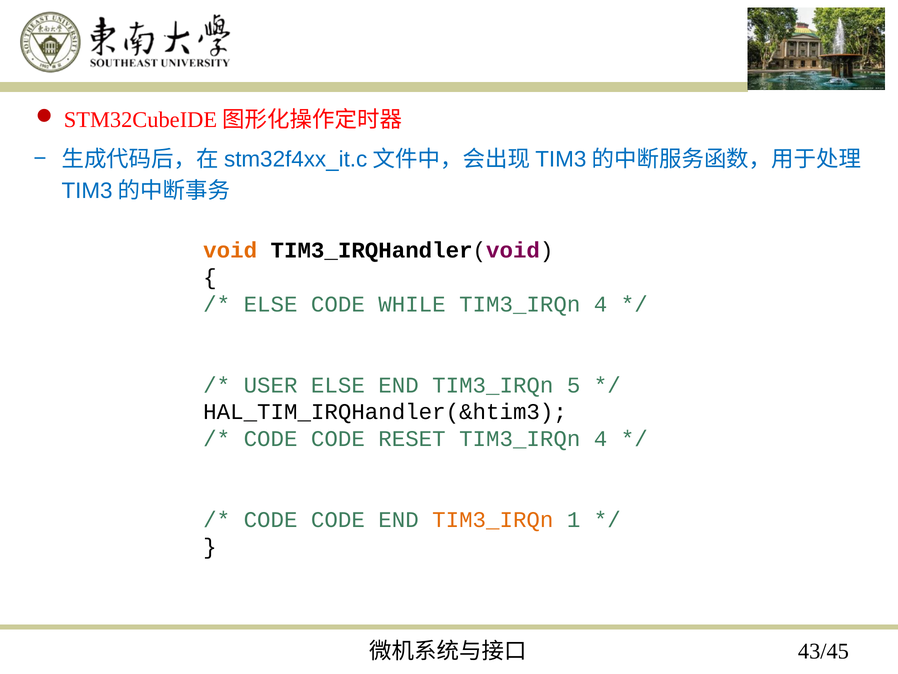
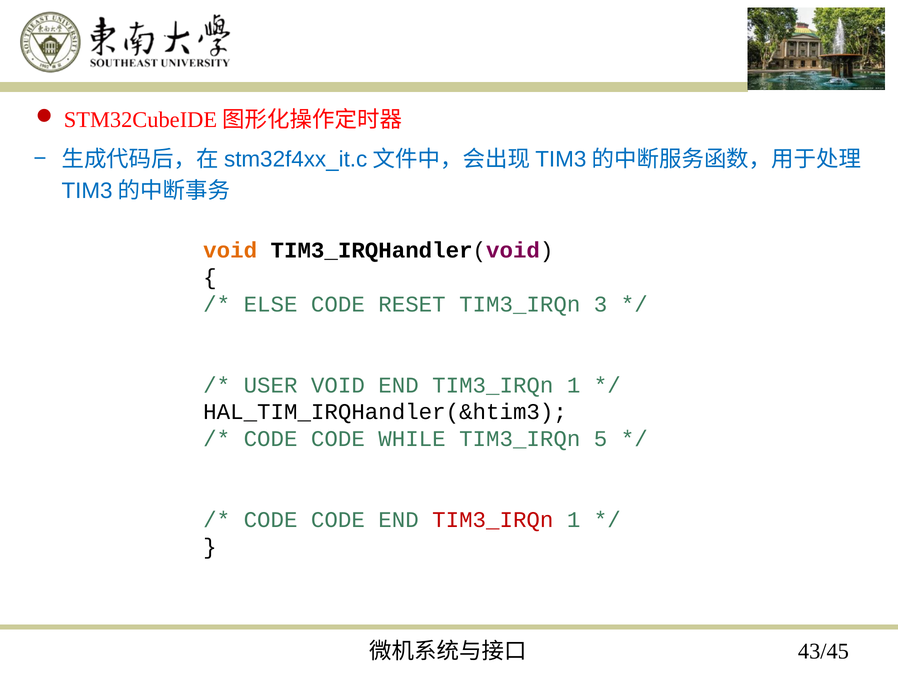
WHILE: WHILE -> RESET
4 at (601, 304): 4 -> 3
USER ELSE: ELSE -> VOID
5 at (574, 385): 5 -> 1
RESET: RESET -> WHILE
4 at (601, 439): 4 -> 5
TIM3_IRQn at (493, 520) colour: orange -> red
